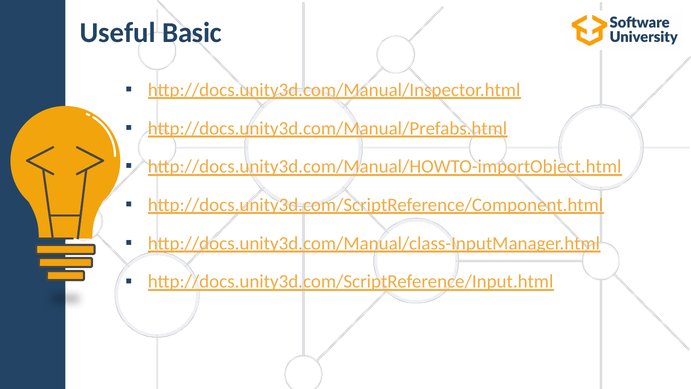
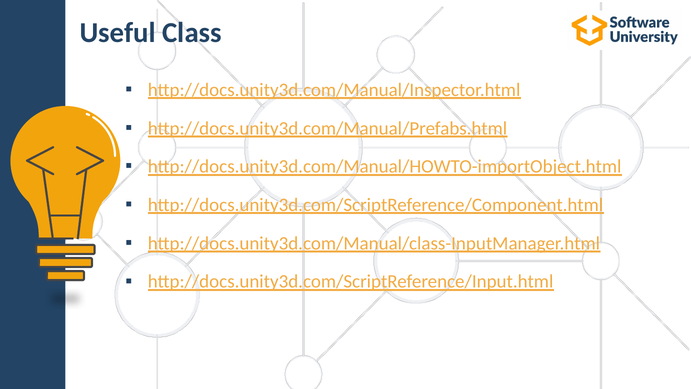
Basic: Basic -> Class
